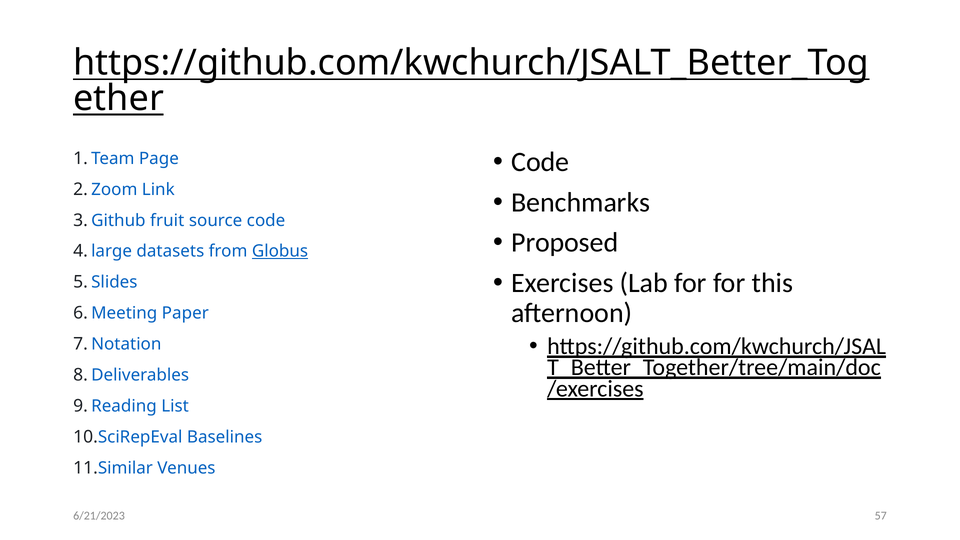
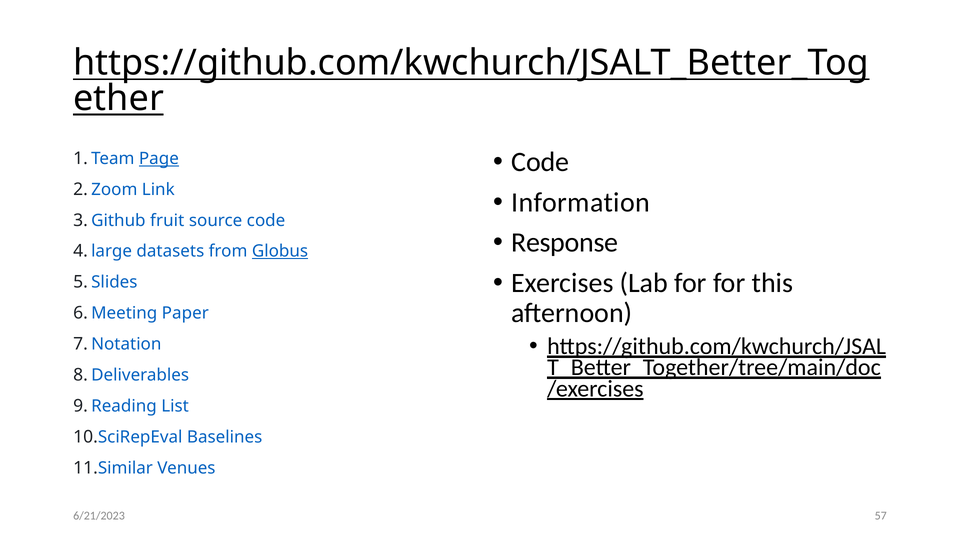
Page underline: none -> present
Benchmarks: Benchmarks -> Information
Proposed: Proposed -> Response
